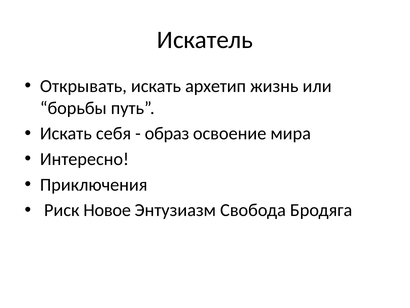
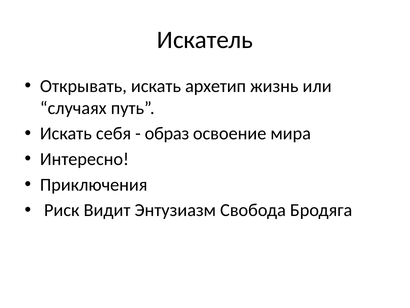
борьбы: борьбы -> случаях
Новое: Новое -> Видит
